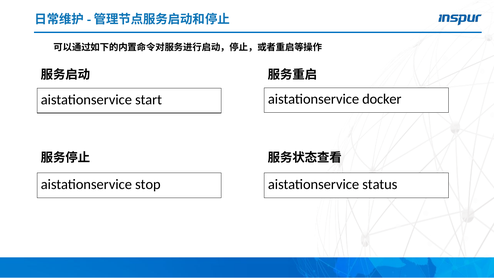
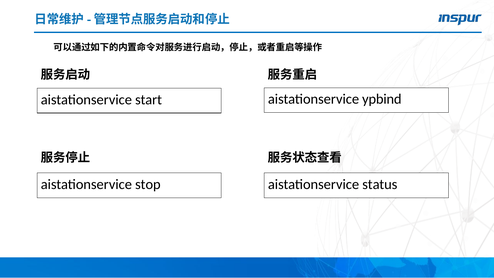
docker: docker -> ypbind
